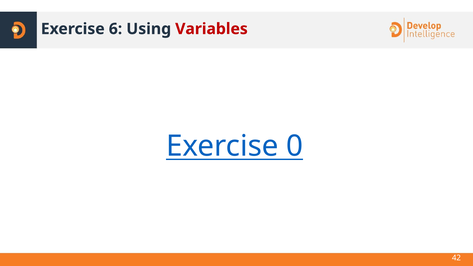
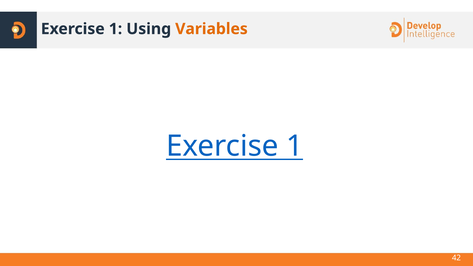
6 at (116, 29): 6 -> 1
Variables colour: red -> orange
0 at (295, 146): 0 -> 1
